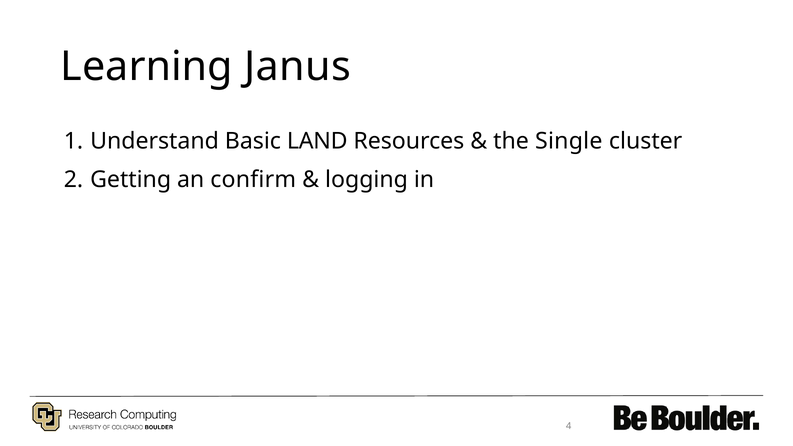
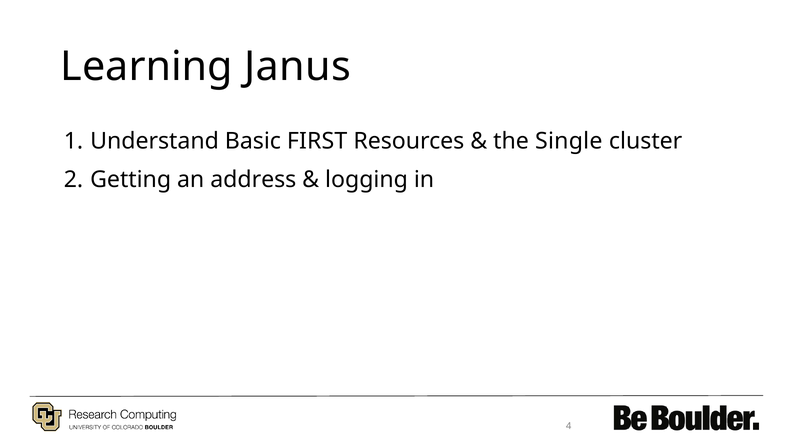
LAND: LAND -> FIRST
confirm: confirm -> address
